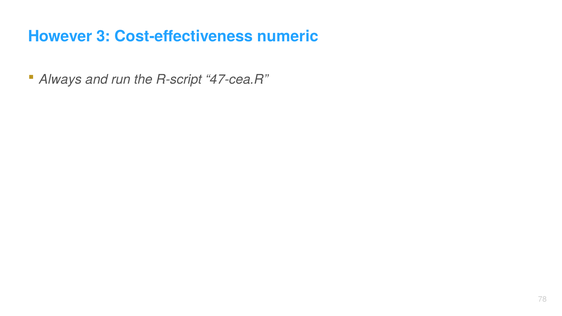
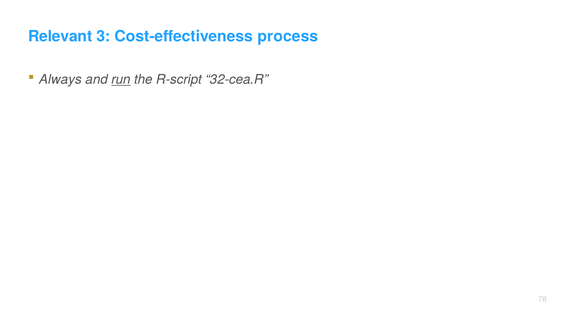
However: However -> Relevant
numeric: numeric -> process
run underline: none -> present
47-cea.R: 47-cea.R -> 32-cea.R
